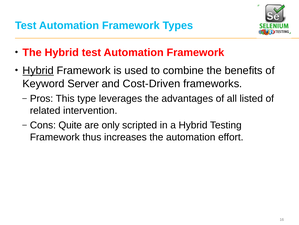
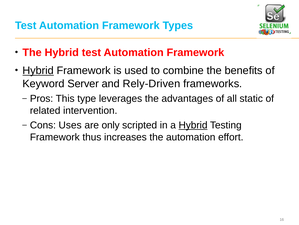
Cost-Driven: Cost-Driven -> Rely-Driven
listed: listed -> static
Quite: Quite -> Uses
Hybrid at (193, 125) underline: none -> present
